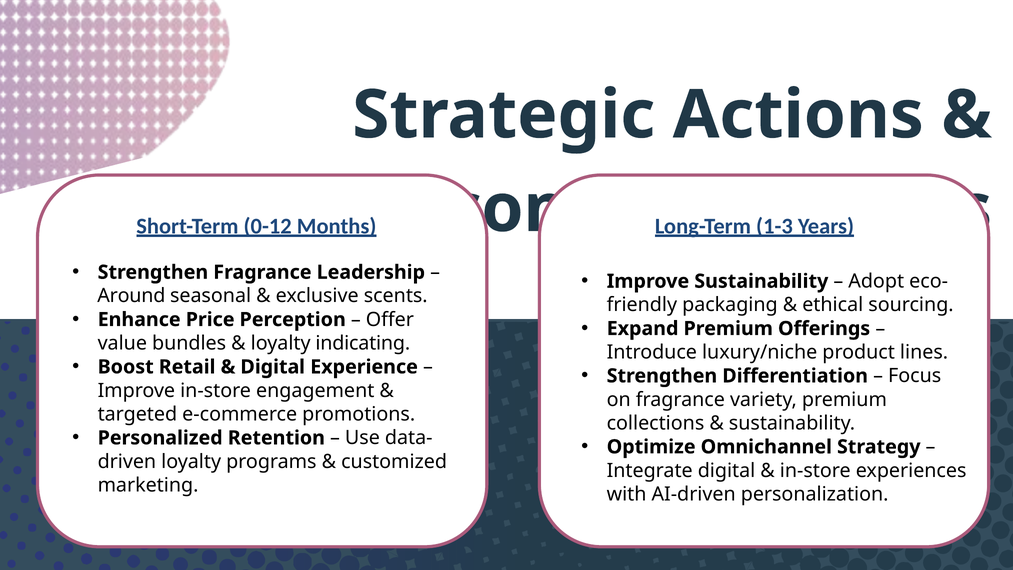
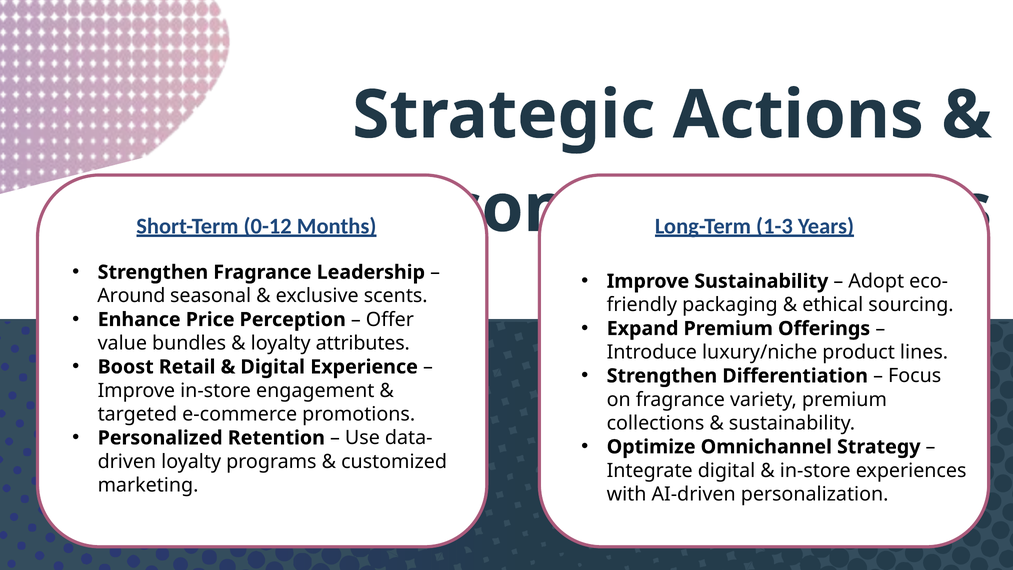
indicating: indicating -> attributes
